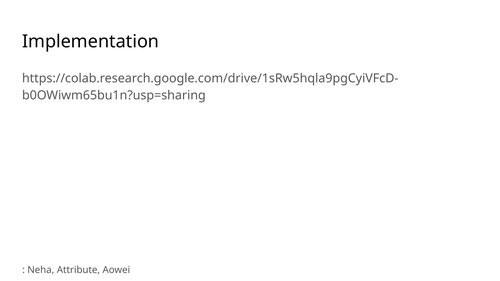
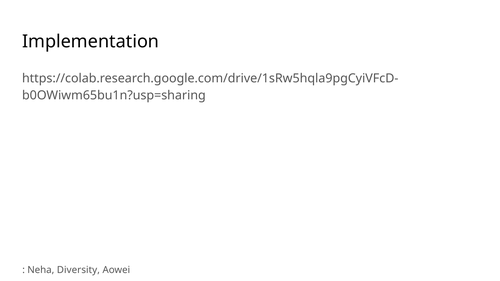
Attribute: Attribute -> Diversity
